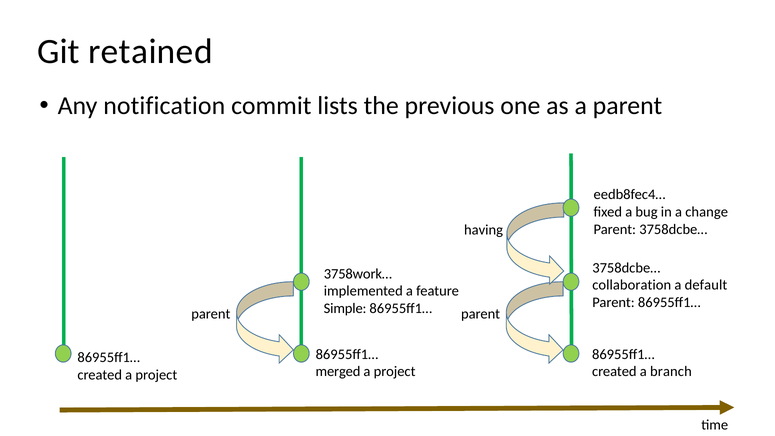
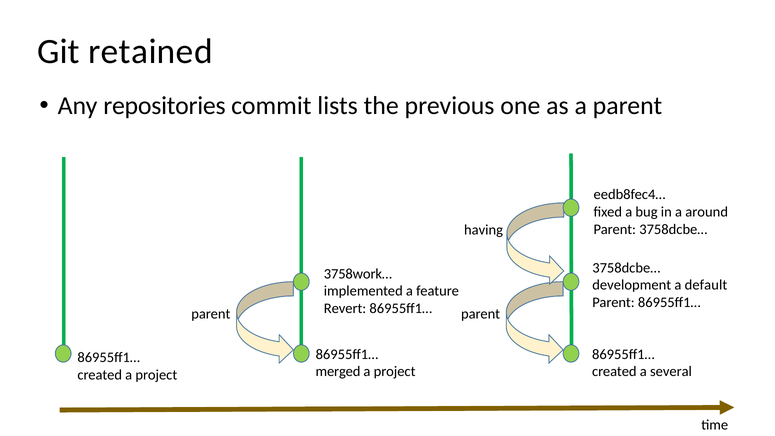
notification: notification -> repositories
change: change -> around
collaboration: collaboration -> development
Simple: Simple -> Revert
branch: branch -> several
